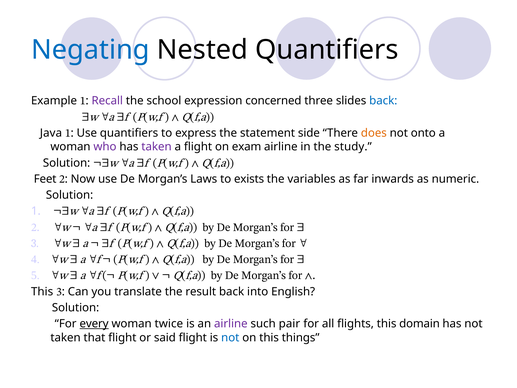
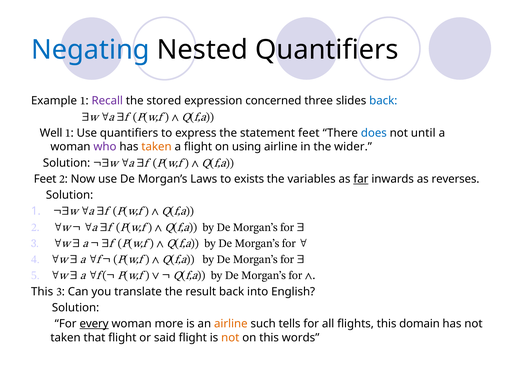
school: school -> stored
Java: Java -> Well
statement side: side -> feet
does colour: orange -> blue
onto: onto -> until
taken at (157, 147) colour: purple -> orange
exam: exam -> using
study: study -> wider
far underline: none -> present
numeric: numeric -> reverses
twice: twice -> more
airline at (231, 324) colour: purple -> orange
pair: pair -> tells
not at (230, 337) colour: blue -> orange
things: things -> words
